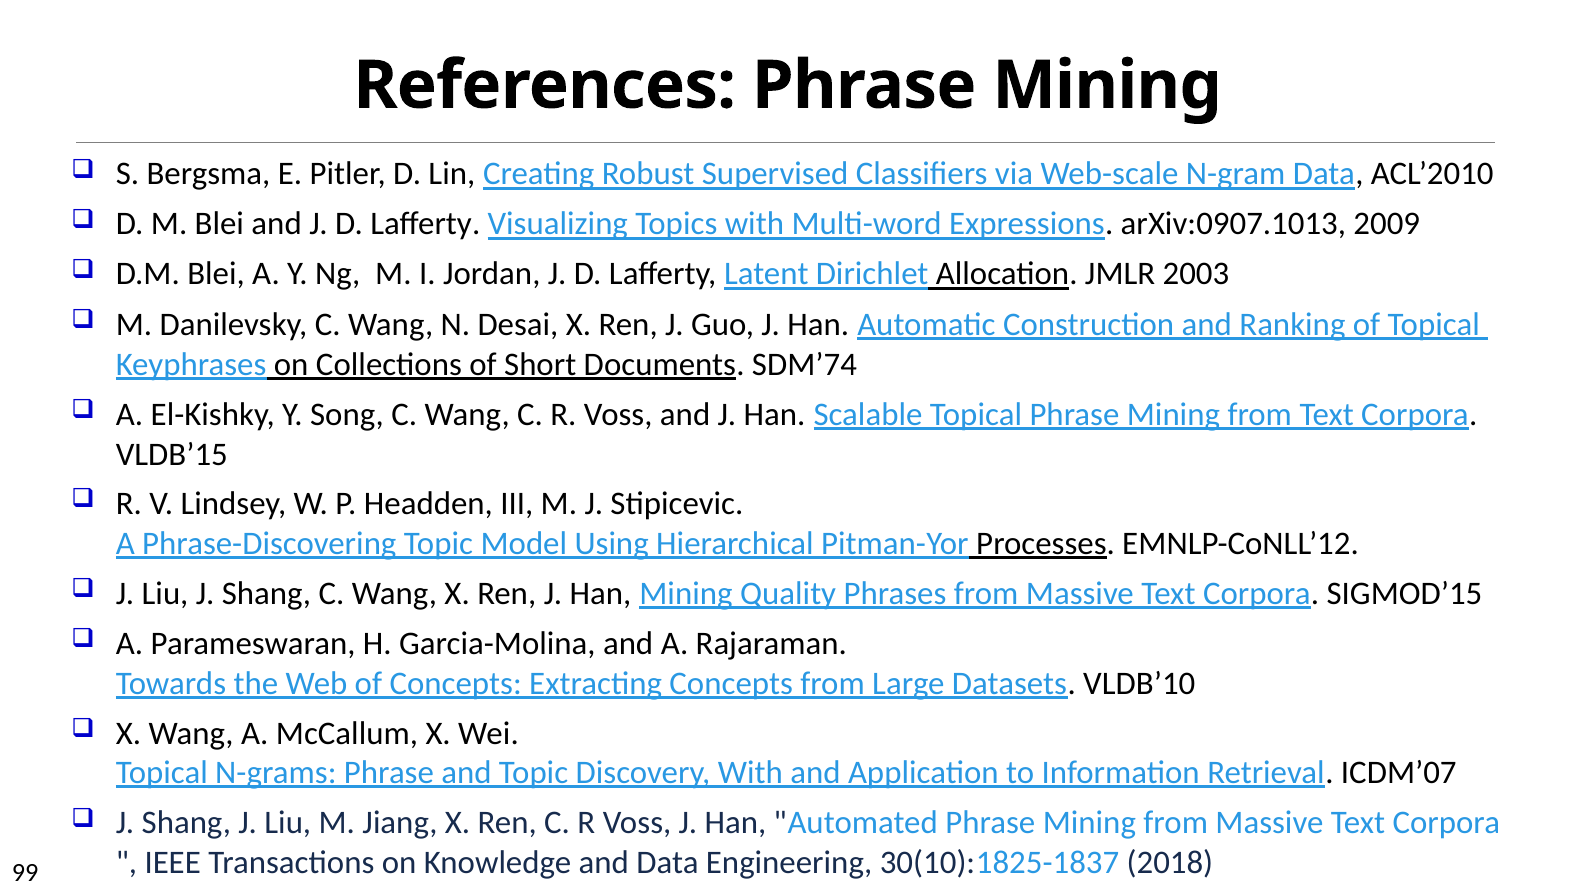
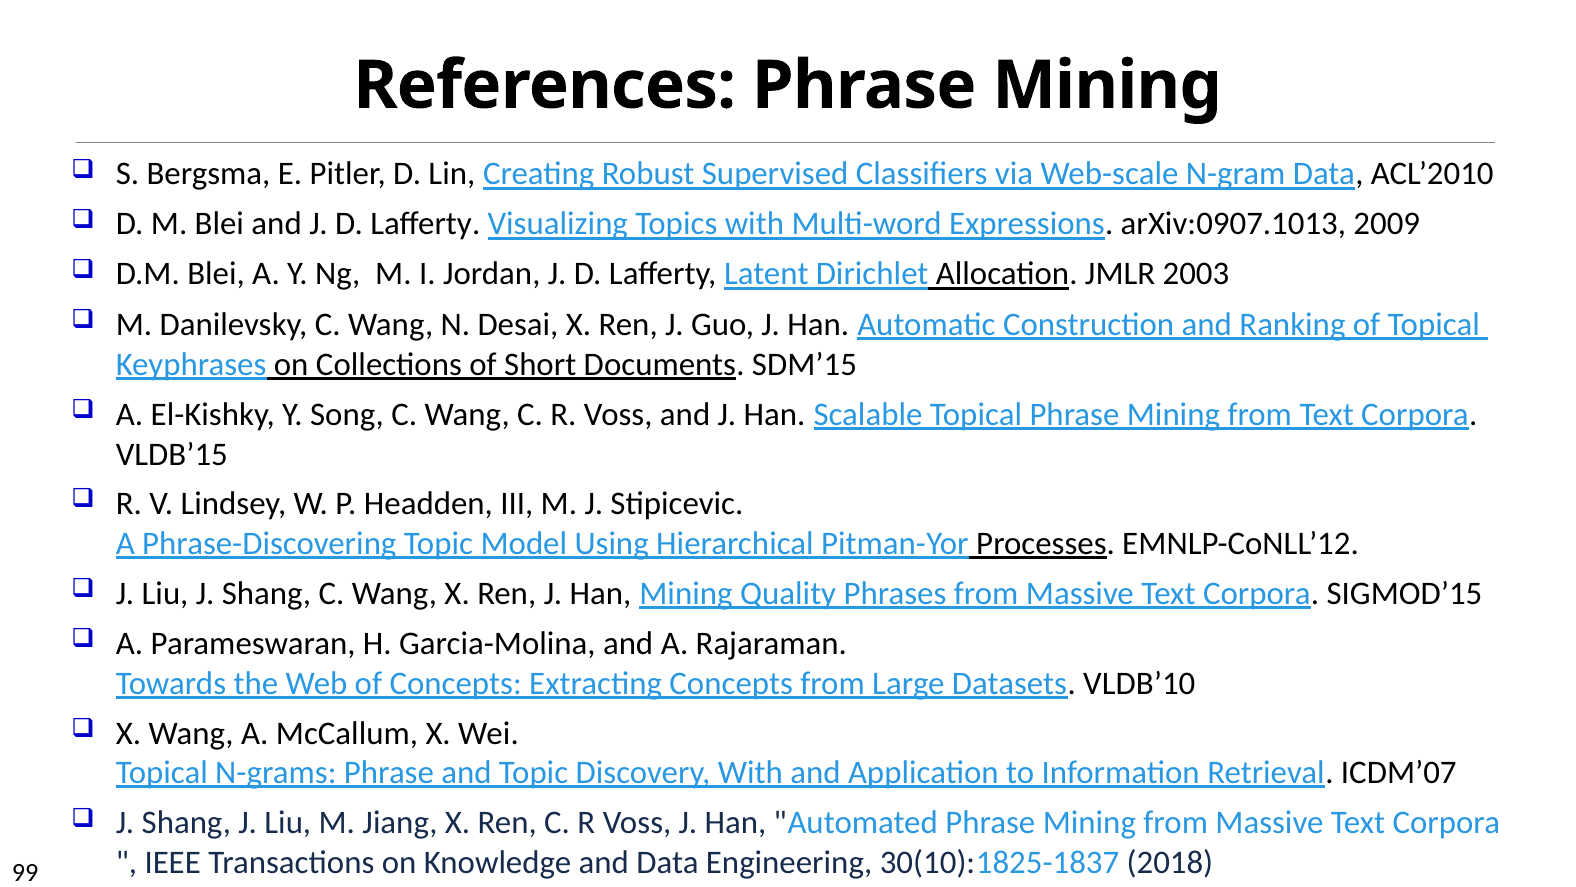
SDM’74: SDM’74 -> SDM’15
